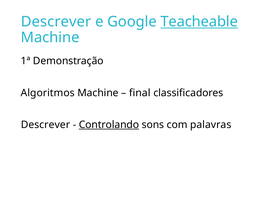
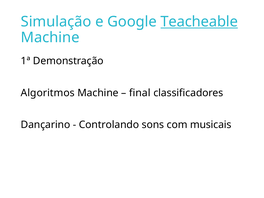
Descrever at (56, 22): Descrever -> Simulação
Descrever at (45, 125): Descrever -> Dançarino
Controlando underline: present -> none
palavras: palavras -> musicais
